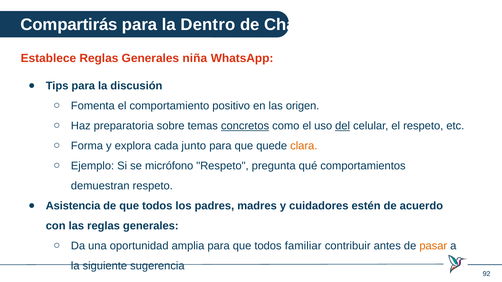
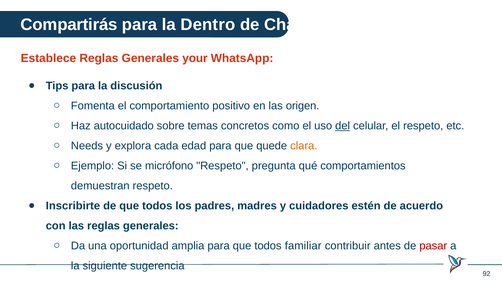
niña: niña -> your
preparatoria: preparatoria -> autocuidado
concretos underline: present -> none
Forma: Forma -> Needs
junto: junto -> edad
Asistencia: Asistencia -> Inscribirte
pasar colour: orange -> red
